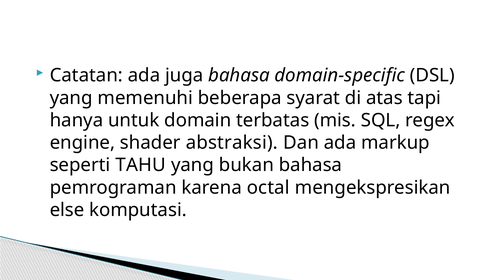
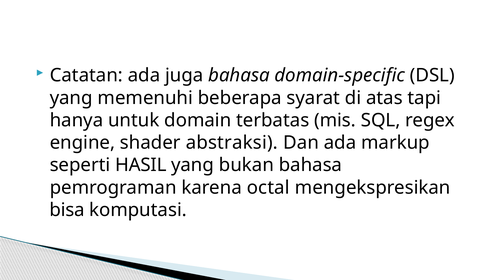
TAHU: TAHU -> HASIL
else: else -> bisa
